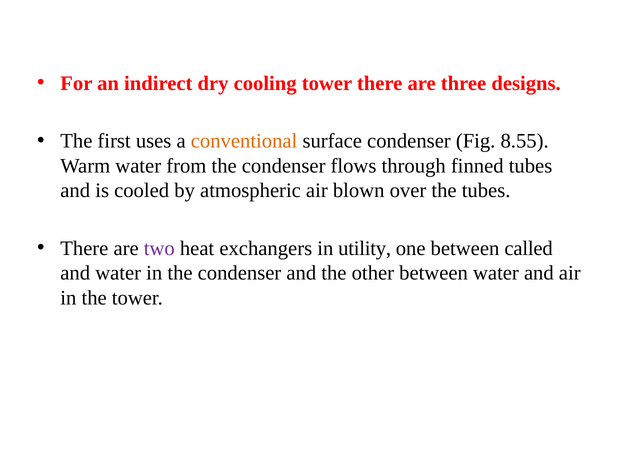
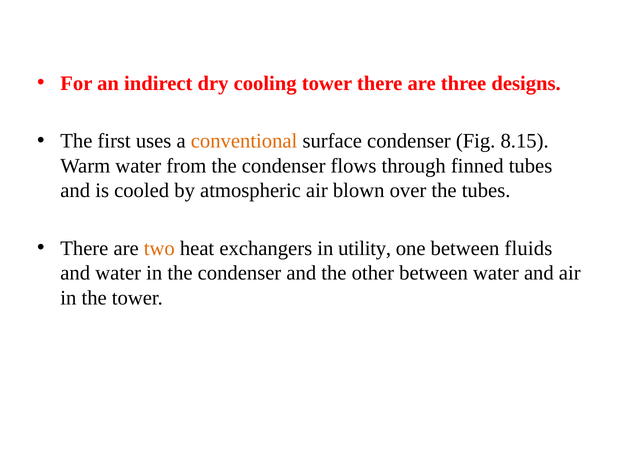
8.55: 8.55 -> 8.15
two colour: purple -> orange
called: called -> fluids
